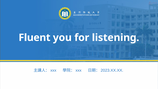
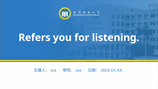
Fluent: Fluent -> Refers
